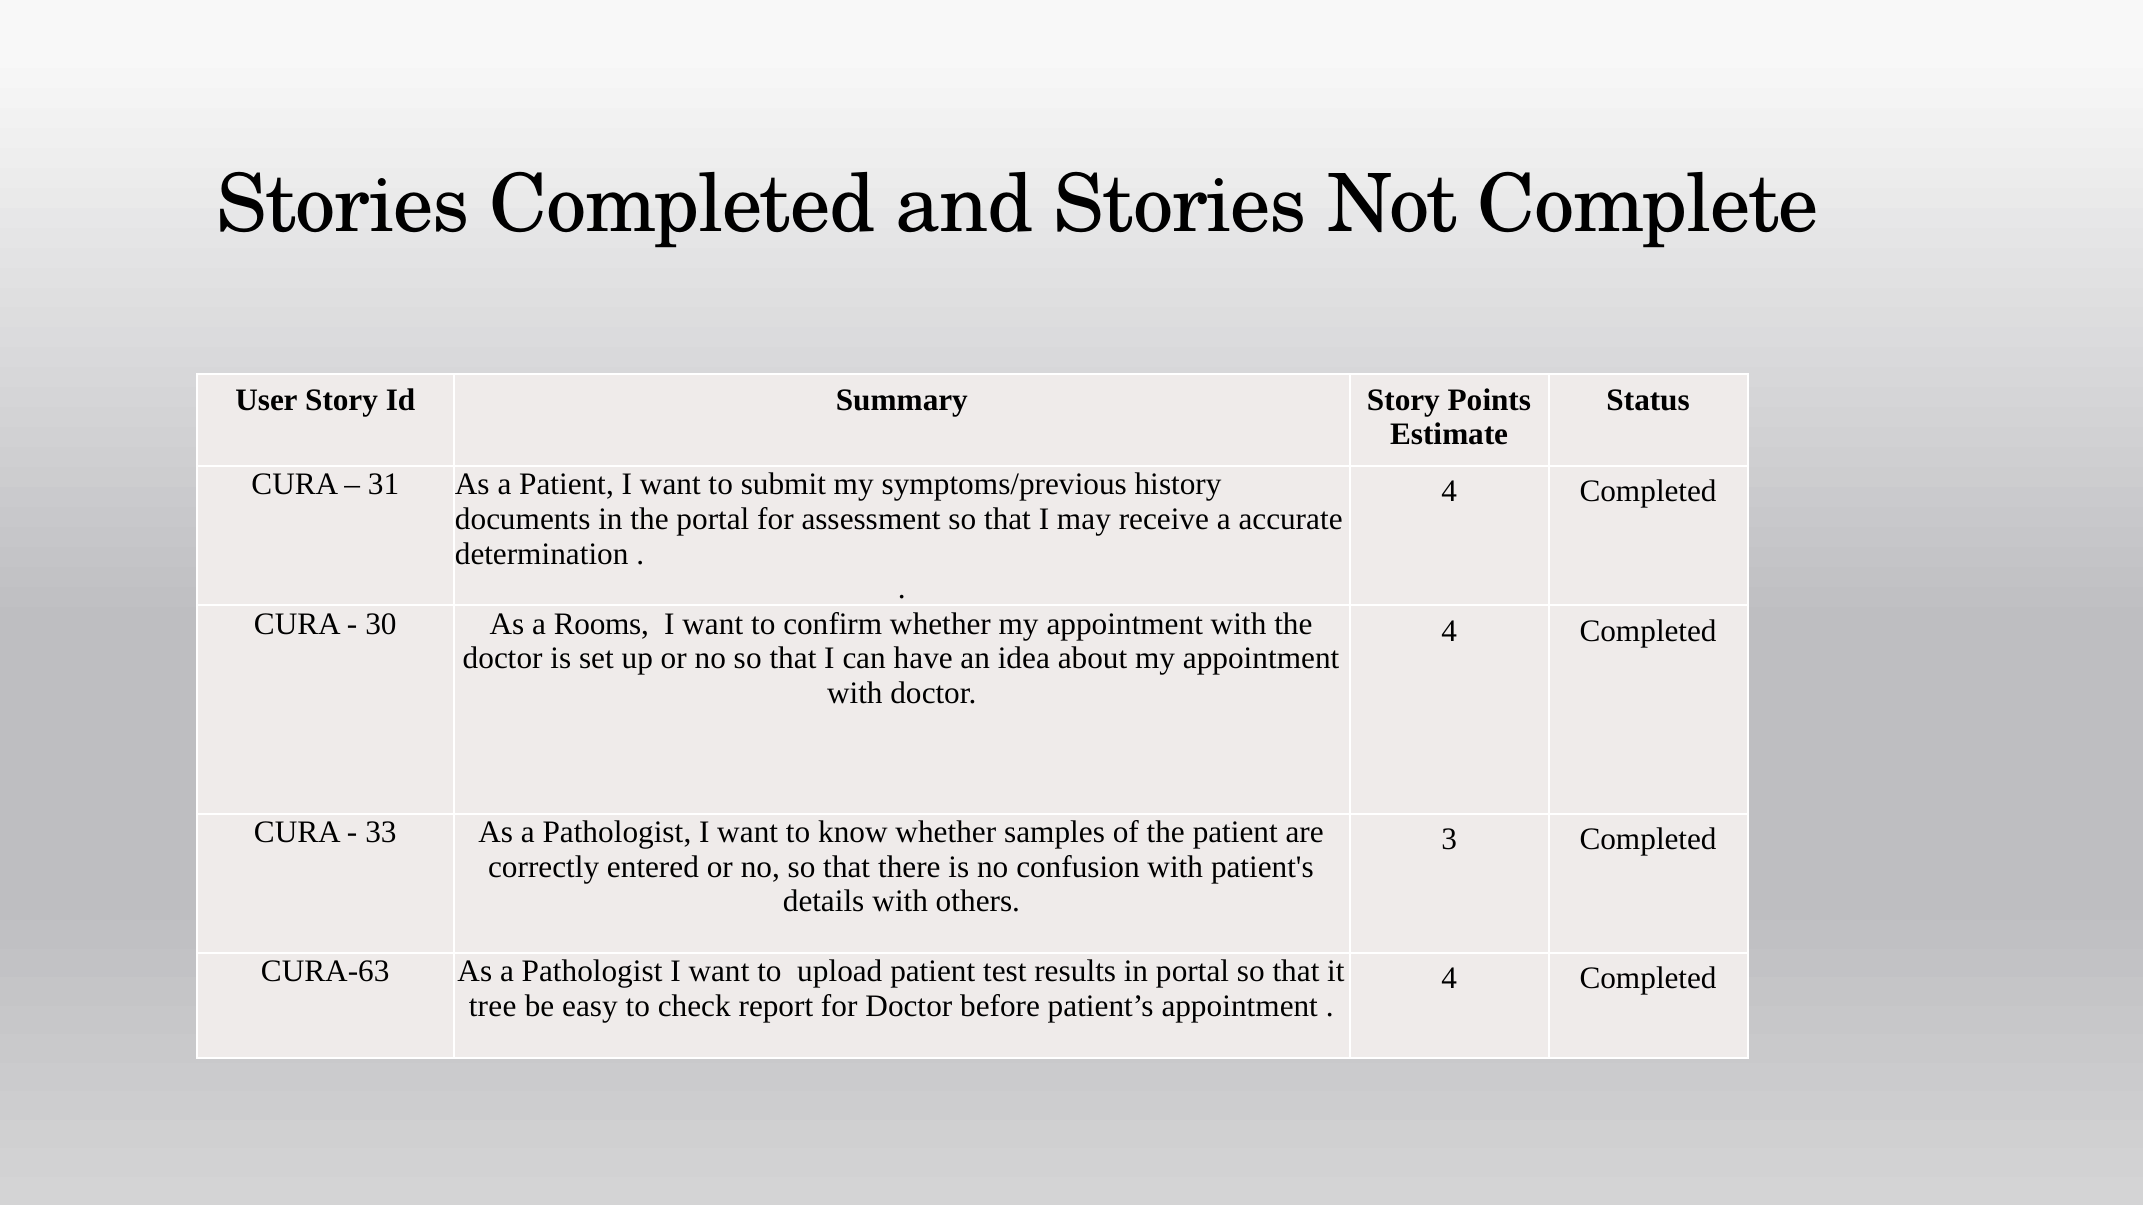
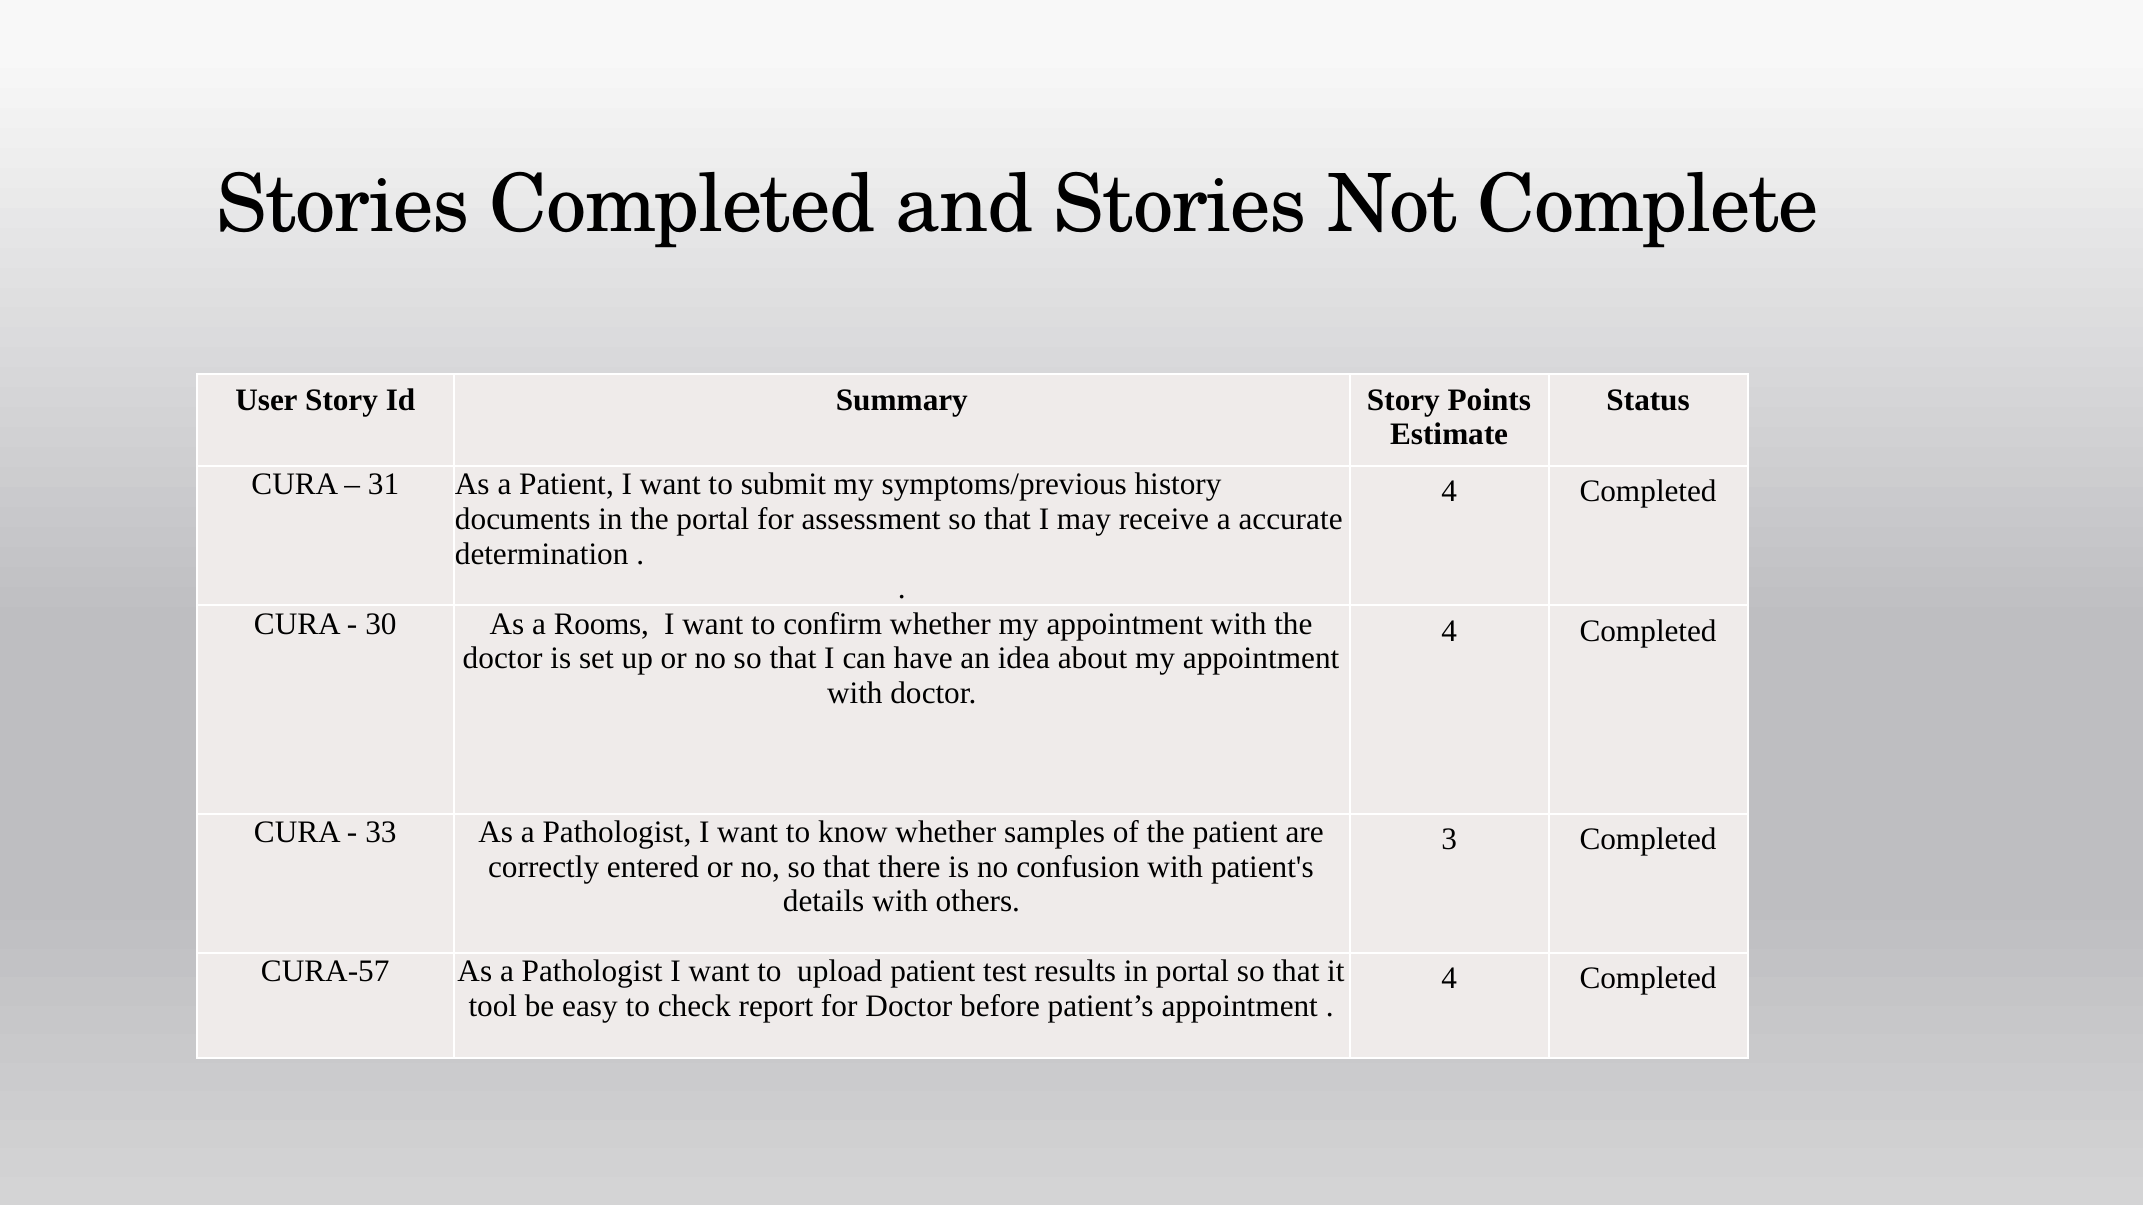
CURA-63: CURA-63 -> CURA-57
tree: tree -> tool
